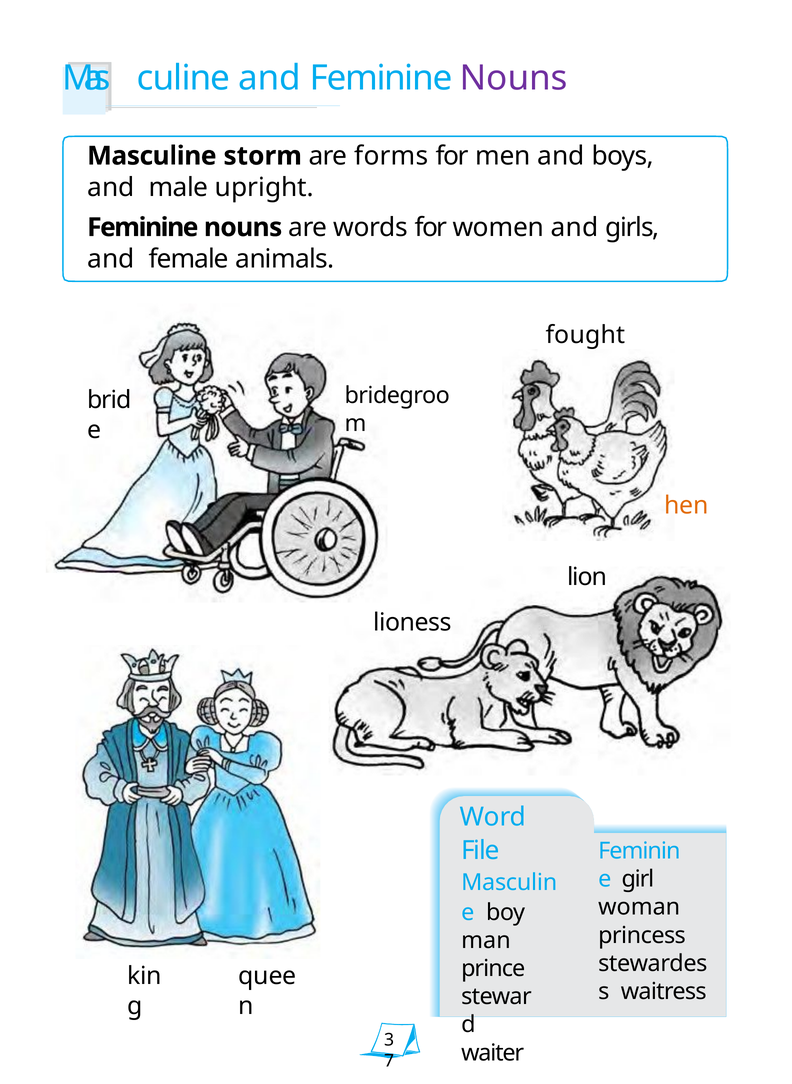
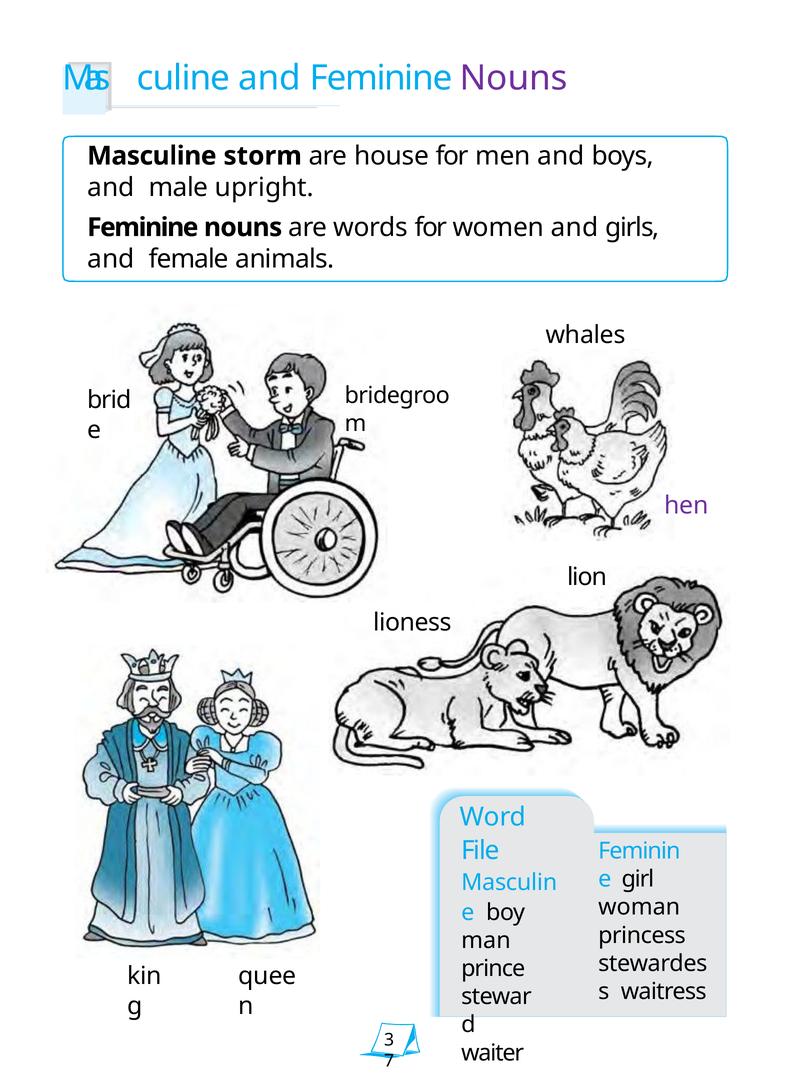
forms: forms -> house
fought: fought -> whales
hen colour: orange -> purple
